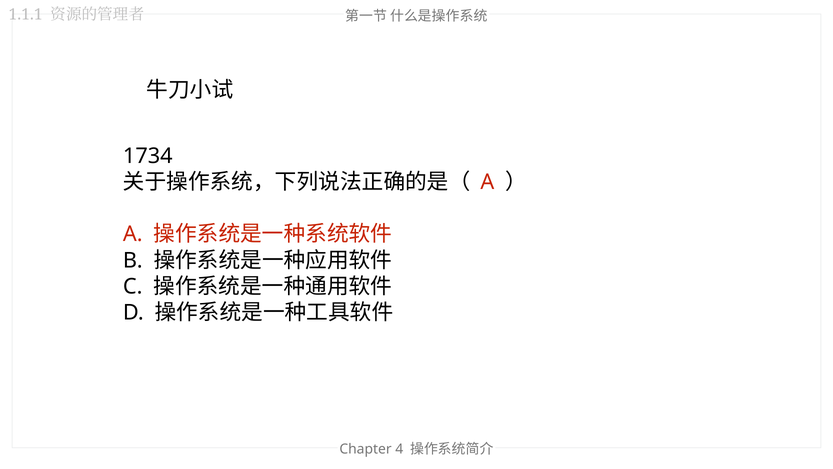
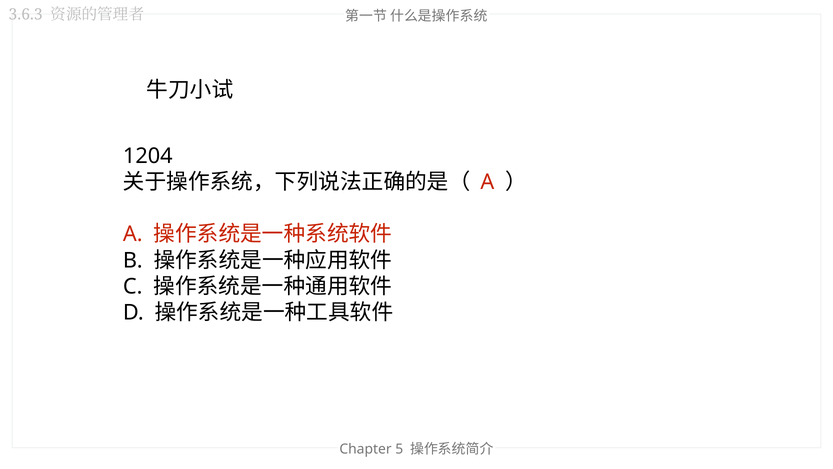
1.1.1: 1.1.1 -> 3.6.3
1734: 1734 -> 1204
4: 4 -> 5
